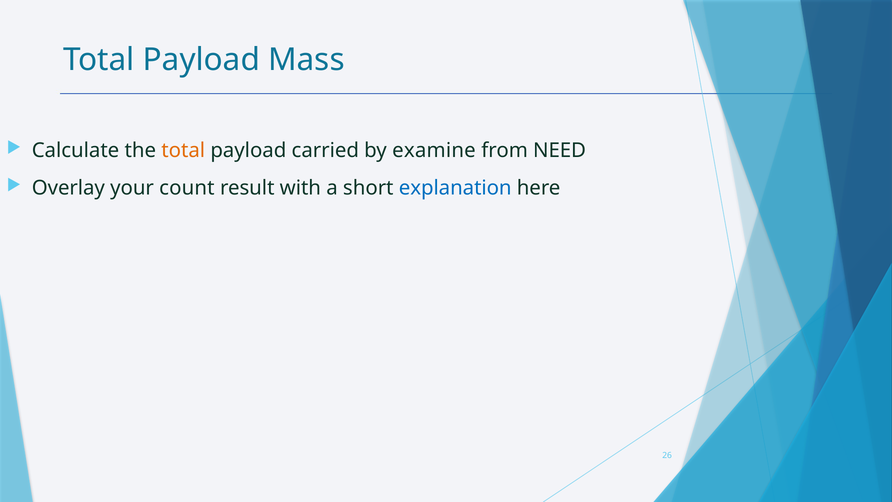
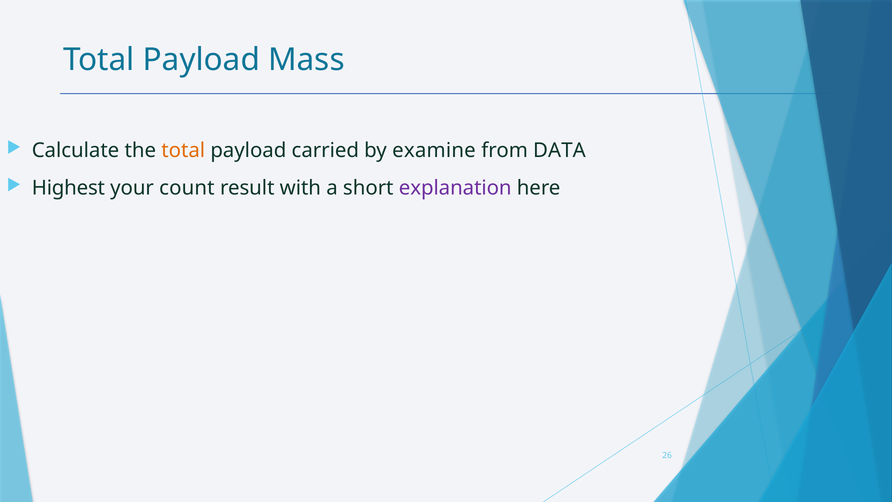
NEED: NEED -> DATA
Overlay: Overlay -> Highest
explanation colour: blue -> purple
